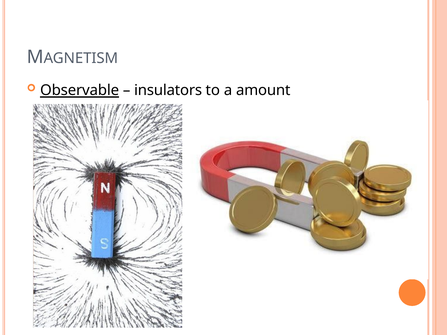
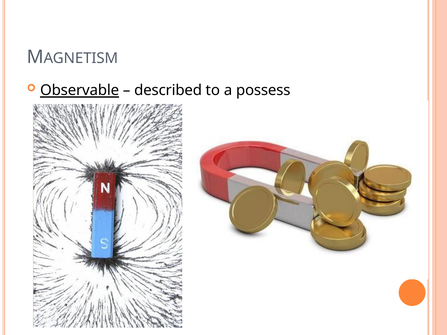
insulators: insulators -> described
amount: amount -> possess
